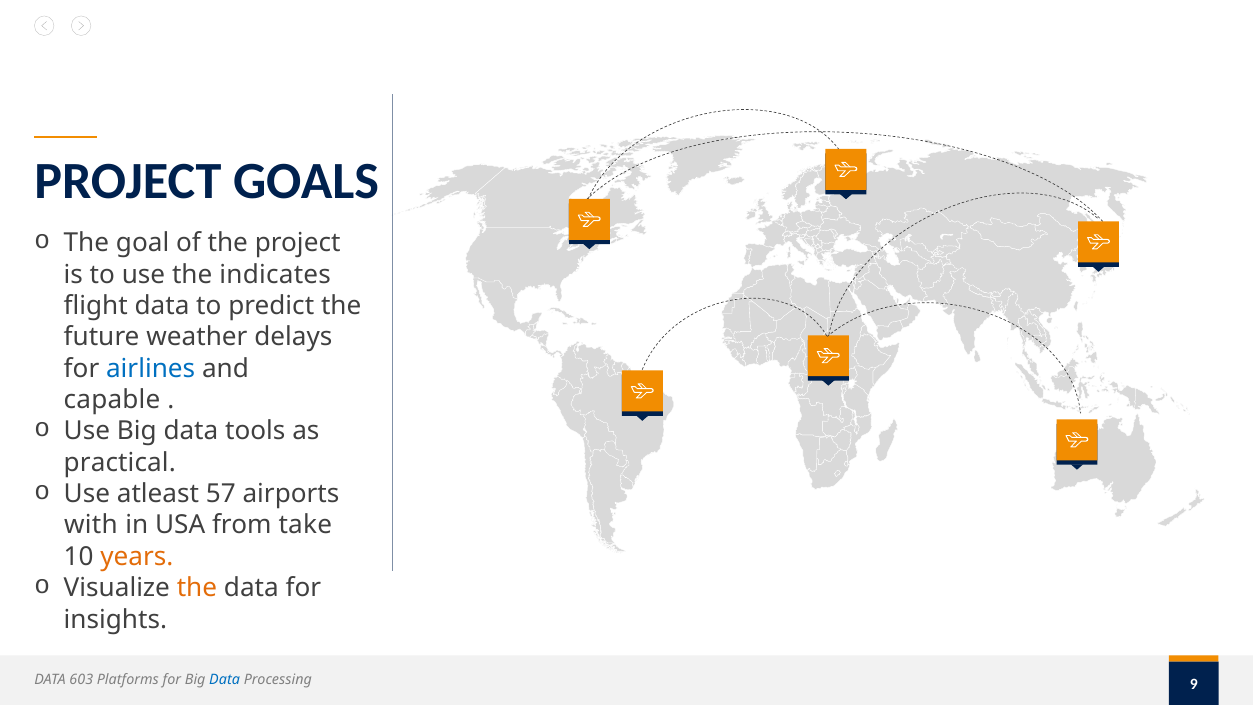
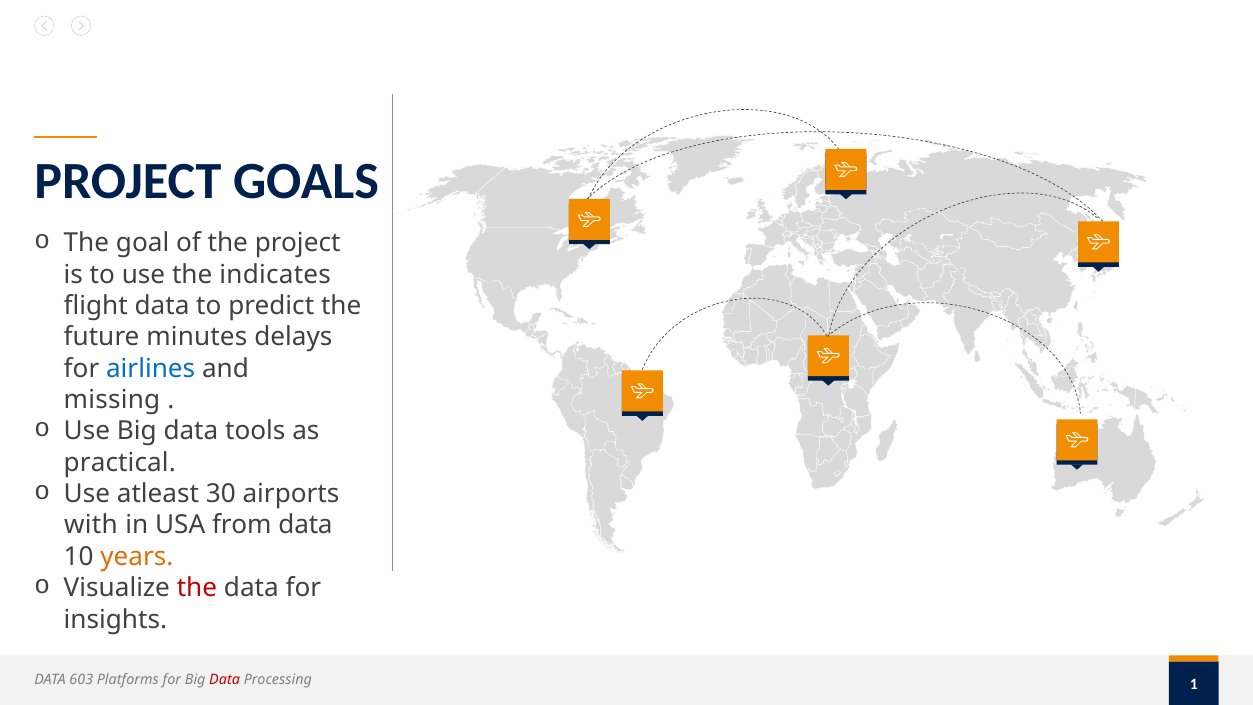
weather: weather -> minutes
capable: capable -> missing
57: 57 -> 30
from take: take -> data
the at (197, 588) colour: orange -> red
Data at (225, 680) colour: blue -> red
9: 9 -> 1
